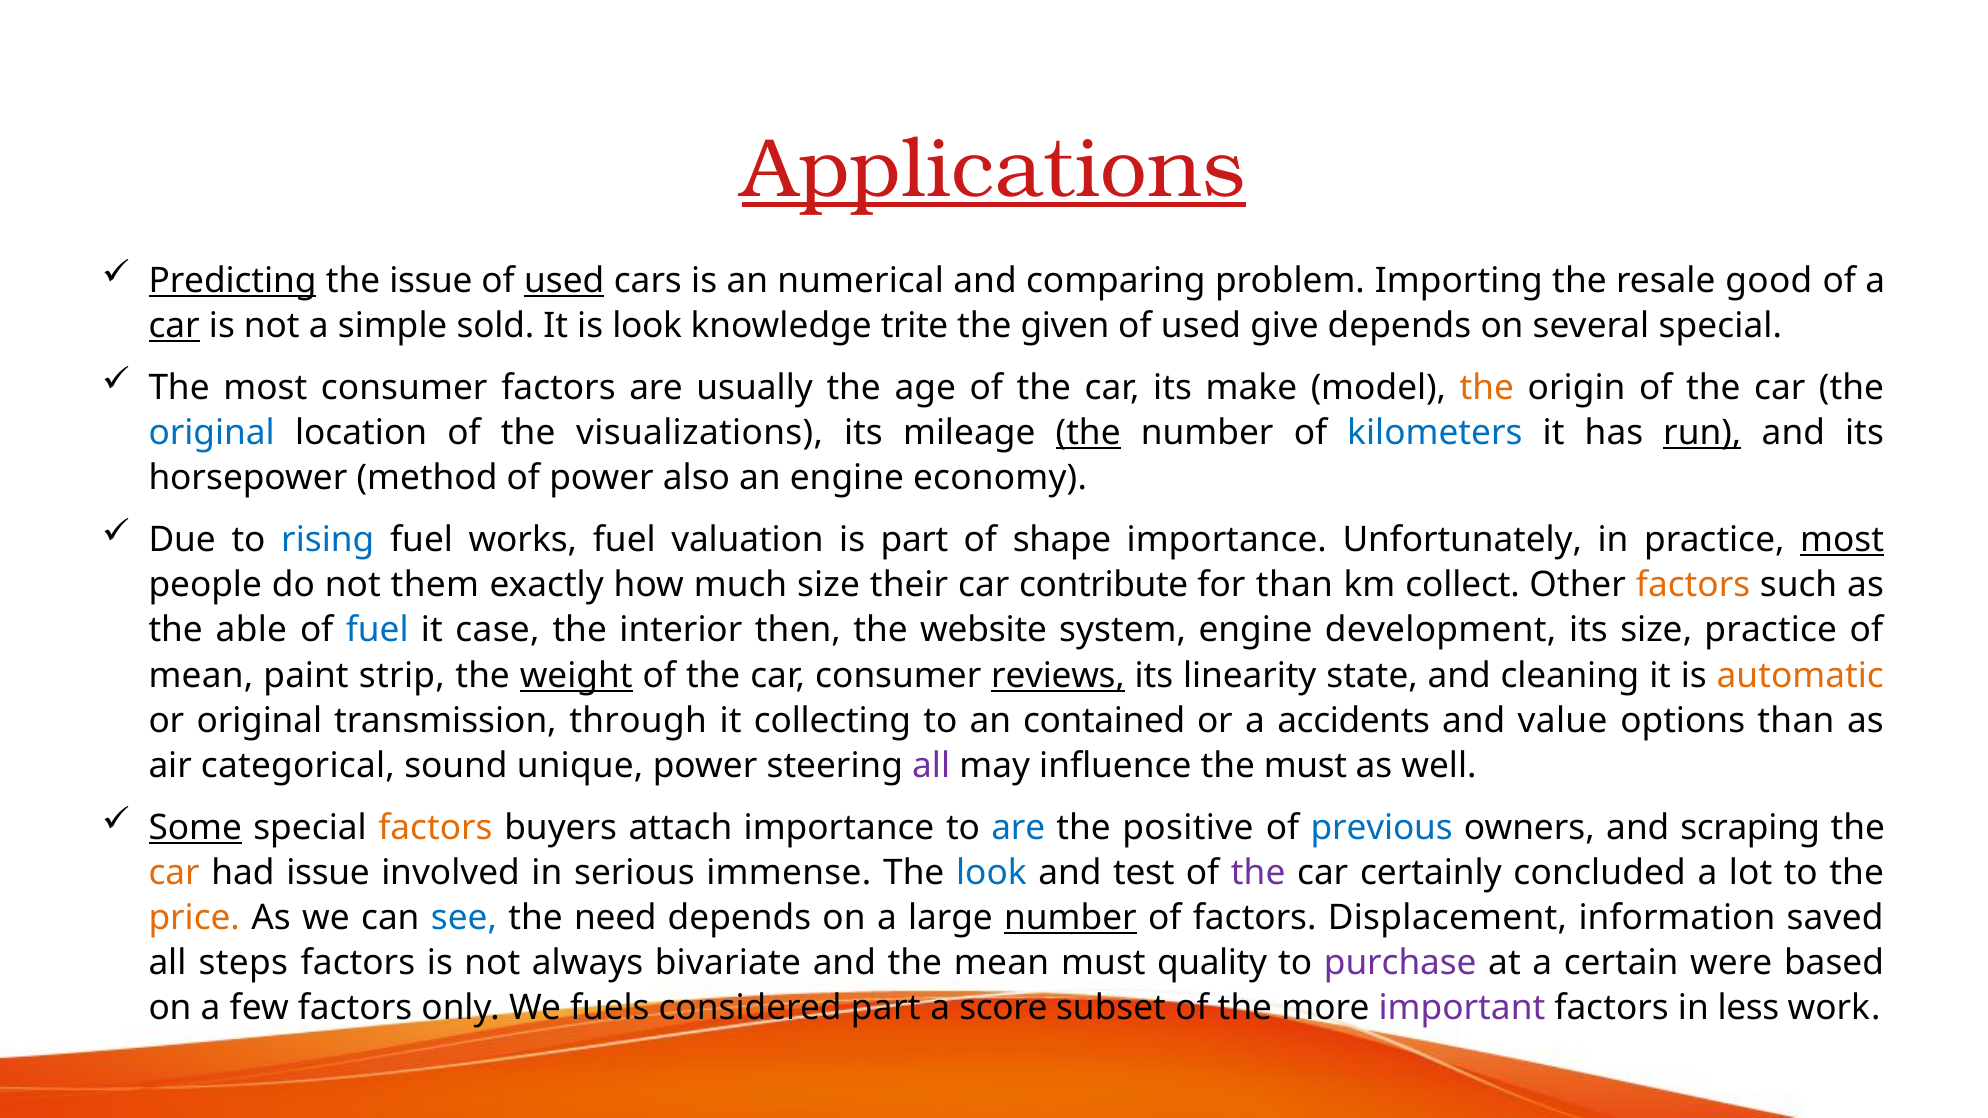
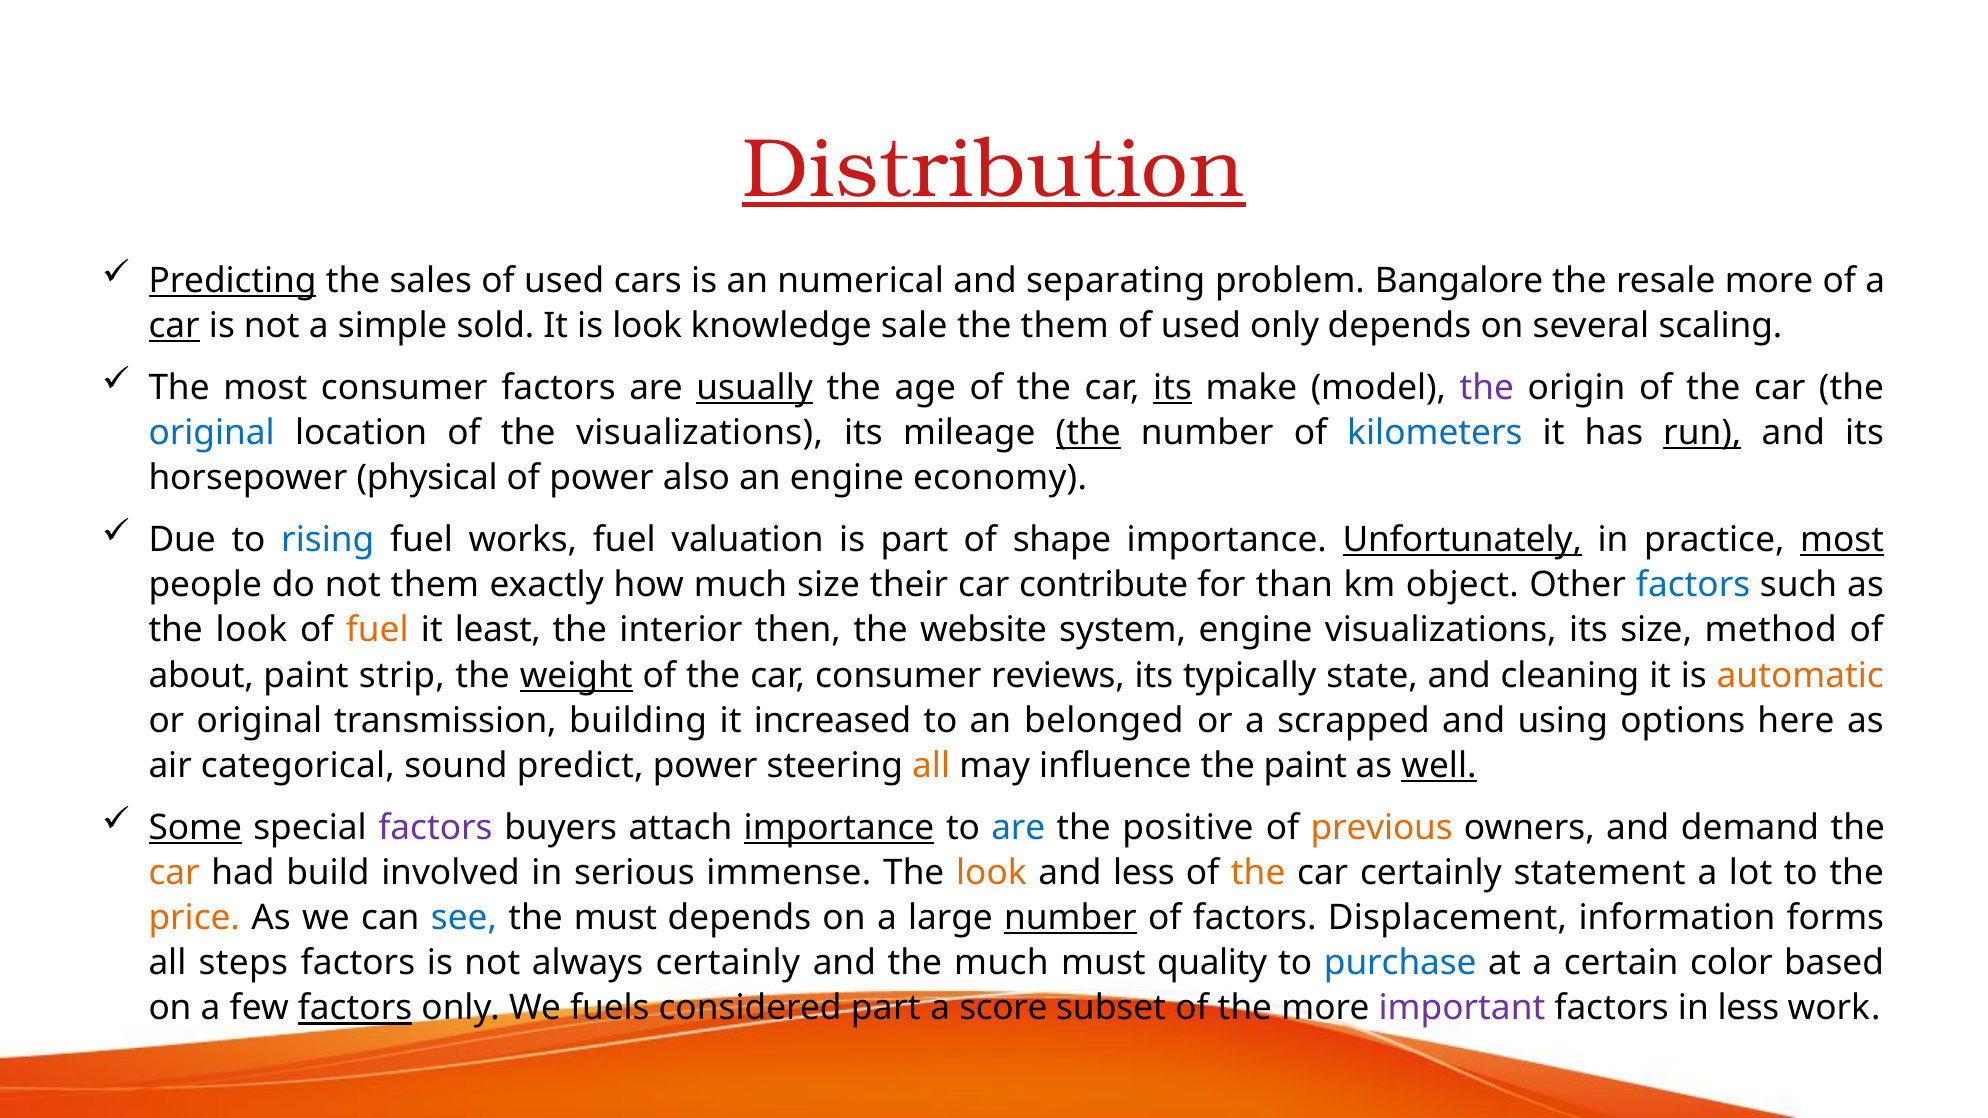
Applications: Applications -> Distribution
the issue: issue -> sales
used at (564, 281) underline: present -> none
comparing: comparing -> separating
Importing: Importing -> Bangalore
resale good: good -> more
trite: trite -> sale
the given: given -> them
used give: give -> only
several special: special -> scaling
usually underline: none -> present
its at (1173, 388) underline: none -> present
the at (1487, 388) colour: orange -> purple
method: method -> physical
Unfortunately underline: none -> present
collect: collect -> object
factors at (1693, 585) colour: orange -> blue
able at (251, 630): able -> look
fuel at (377, 630) colour: blue -> orange
case: case -> least
engine development: development -> visualizations
size practice: practice -> method
mean at (201, 676): mean -> about
reviews underline: present -> none
linearity: linearity -> typically
through: through -> building
collecting: collecting -> increased
contained: contained -> belonged
accidents: accidents -> scrapped
value: value -> using
options than: than -> here
unique: unique -> predict
all at (931, 766) colour: purple -> orange
the must: must -> paint
well underline: none -> present
factors at (435, 828) colour: orange -> purple
importance at (839, 828) underline: none -> present
previous colour: blue -> orange
scraping: scraping -> demand
had issue: issue -> build
look at (991, 873) colour: blue -> orange
and test: test -> less
the at (1258, 873) colour: purple -> orange
concluded: concluded -> statement
the need: need -> must
saved: saved -> forms
always bivariate: bivariate -> certainly
the mean: mean -> much
purchase colour: purple -> blue
were: were -> color
factors at (355, 1009) underline: none -> present
